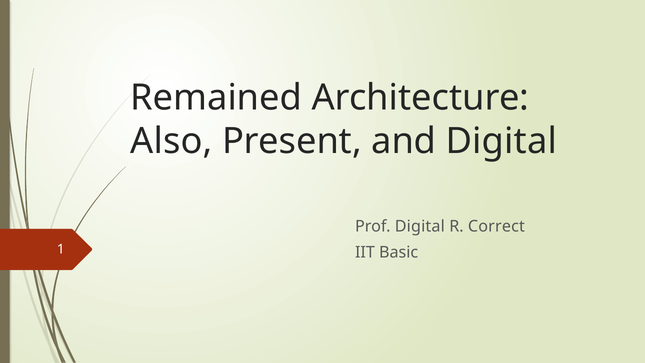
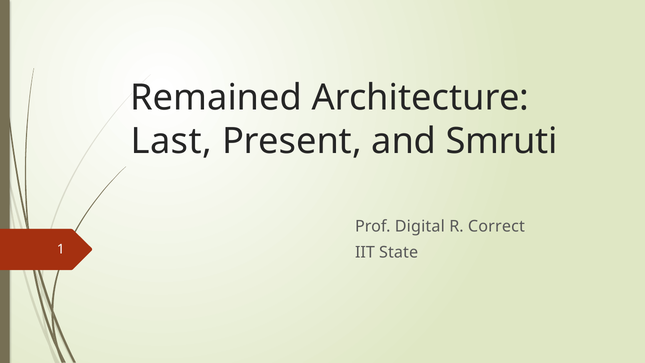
Also: Also -> Last
and Digital: Digital -> Smruti
Basic: Basic -> State
